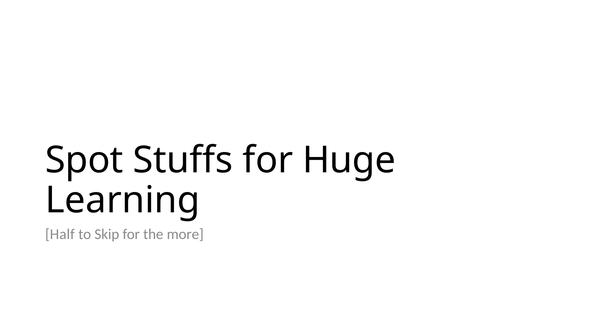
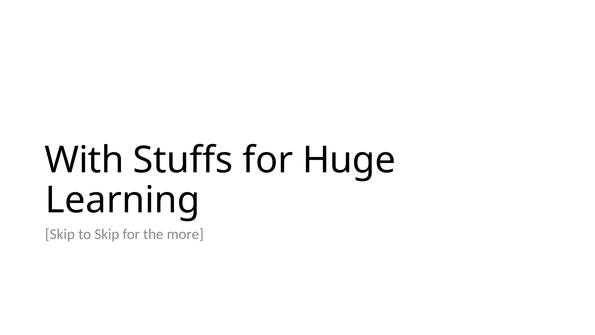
Spot: Spot -> With
Half at (60, 234): Half -> Skip
